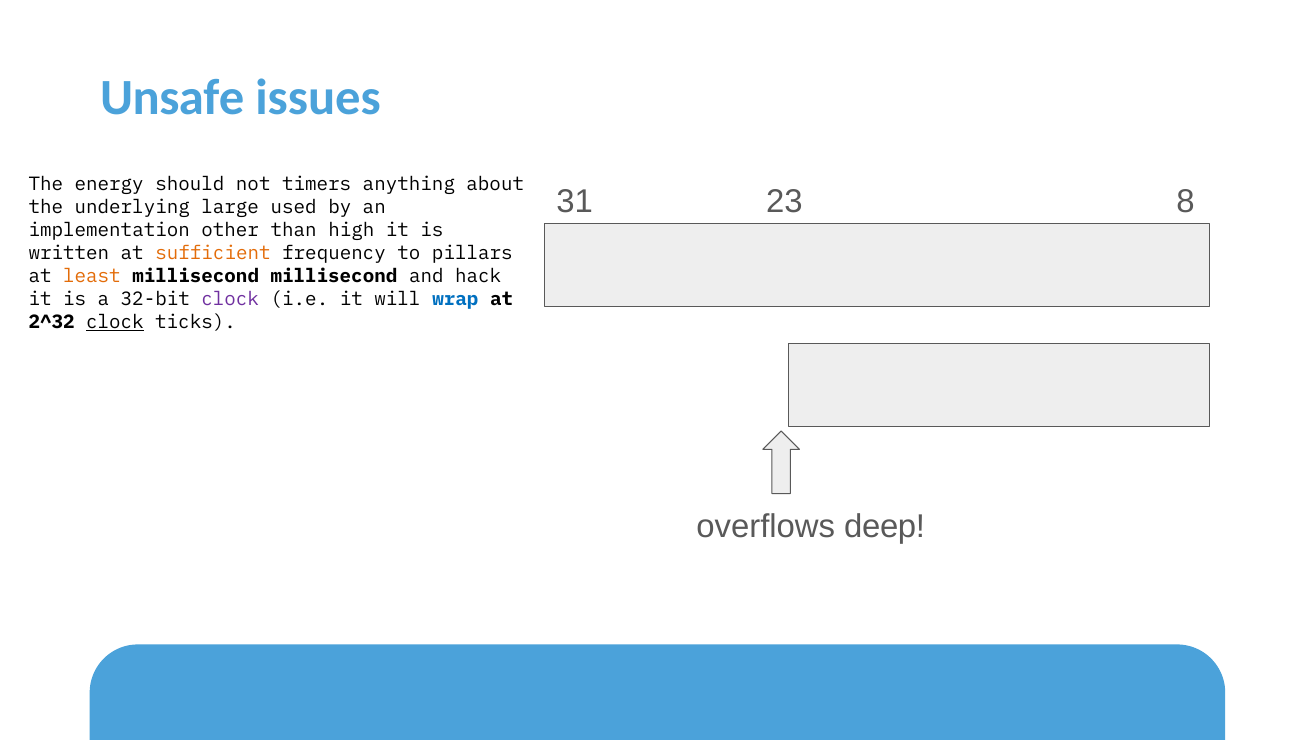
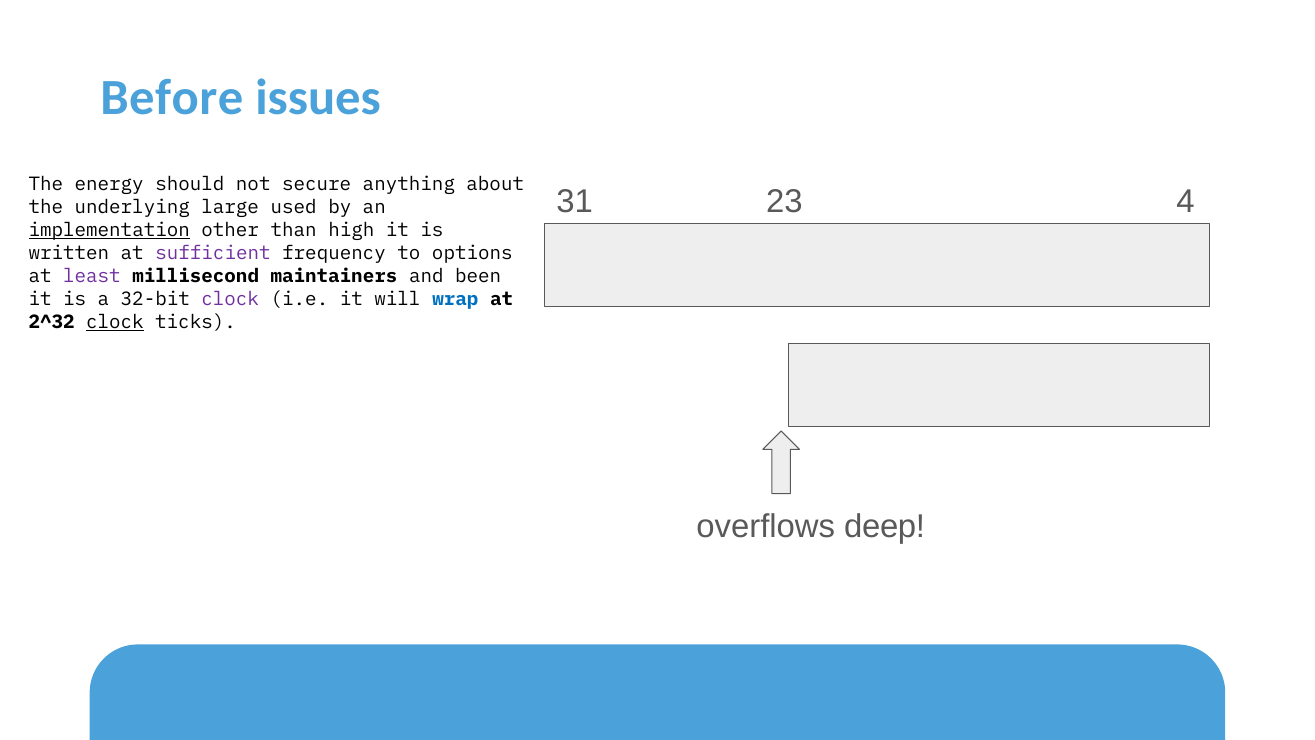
Unsafe: Unsafe -> Before
timers: timers -> secure
8: 8 -> 4
implementation underline: none -> present
sufficient colour: orange -> purple
pillars: pillars -> options
least colour: orange -> purple
millisecond millisecond: millisecond -> maintainers
hack: hack -> been
